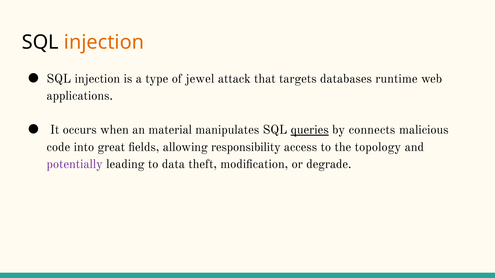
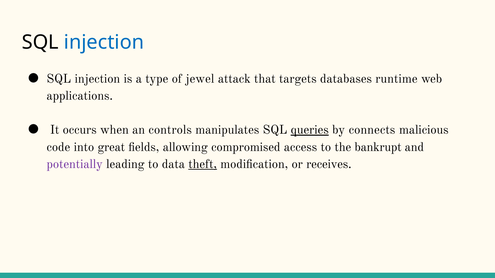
injection at (104, 42) colour: orange -> blue
material: material -> controls
responsibility: responsibility -> compromised
topology: topology -> bankrupt
theft underline: none -> present
degrade: degrade -> receives
